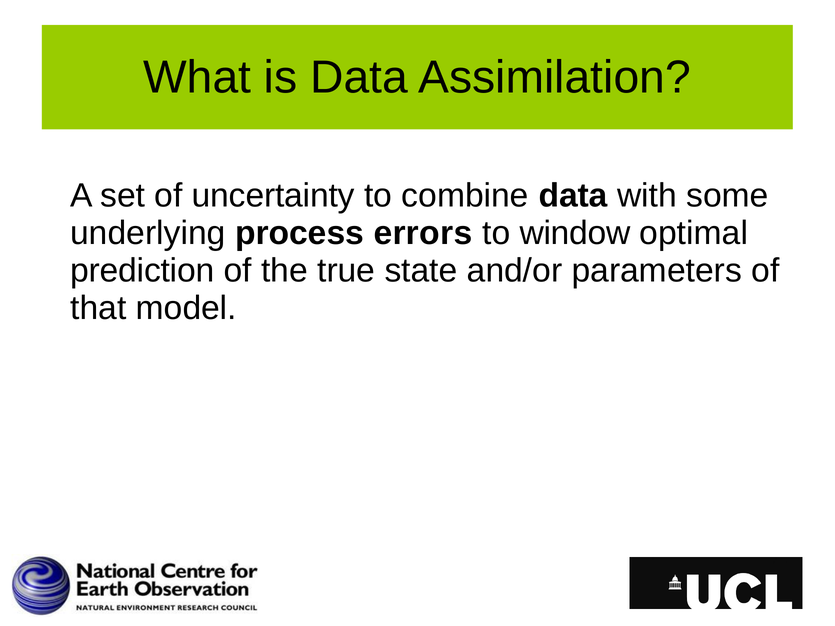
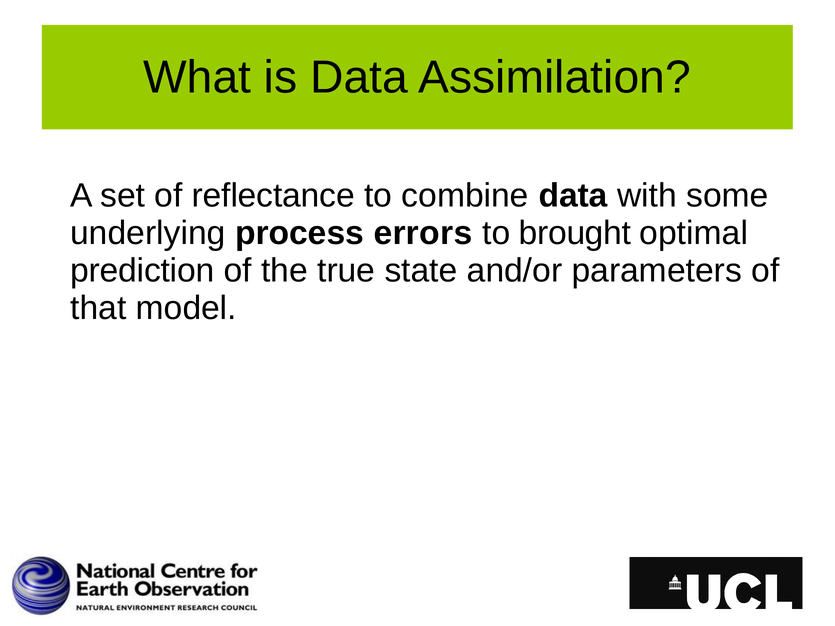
uncertainty: uncertainty -> reflectance
window: window -> brought
